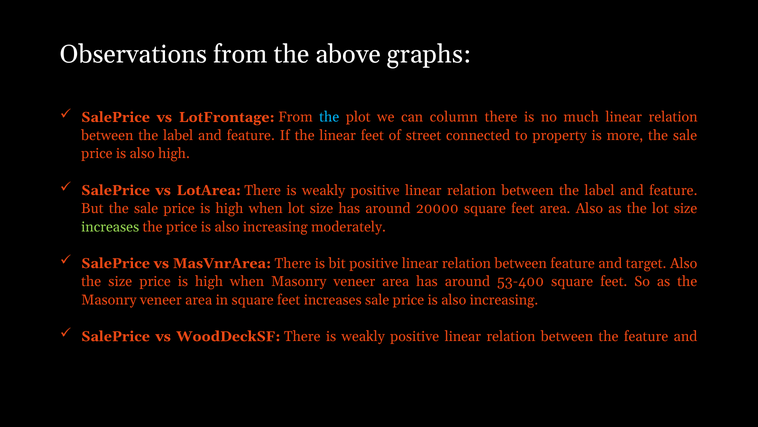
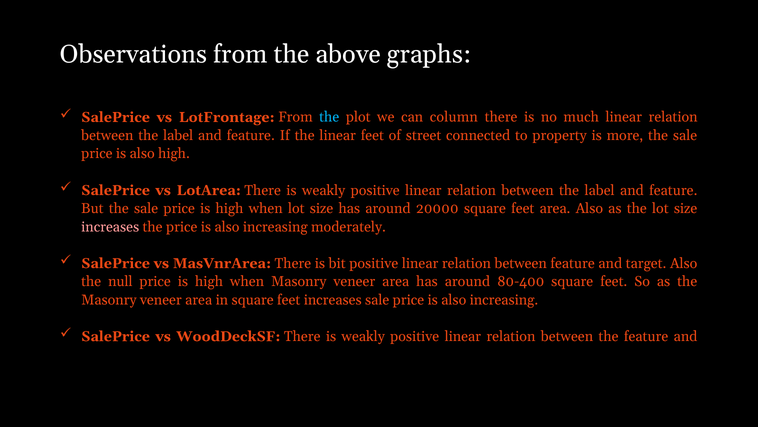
increases at (110, 227) colour: light green -> pink
the size: size -> null
53-400: 53-400 -> 80-400
